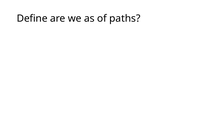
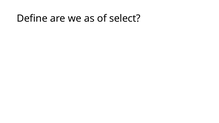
paths: paths -> select
